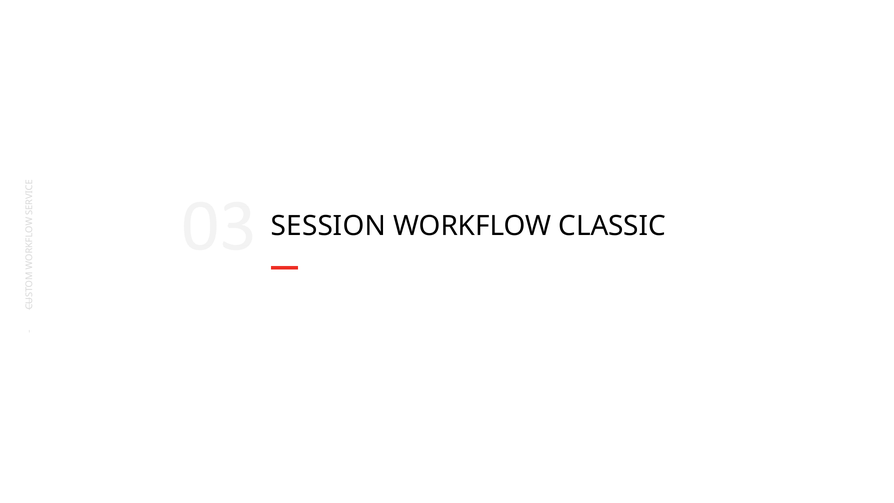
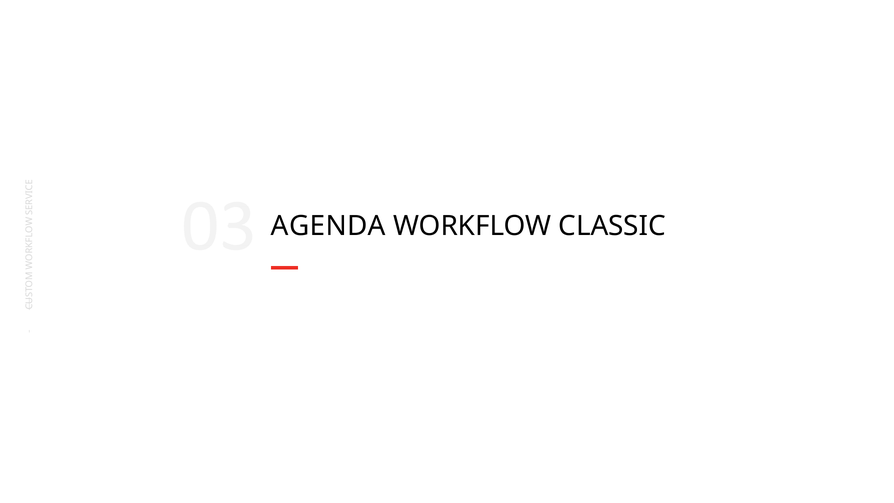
SESSION: SESSION -> AGENDA
